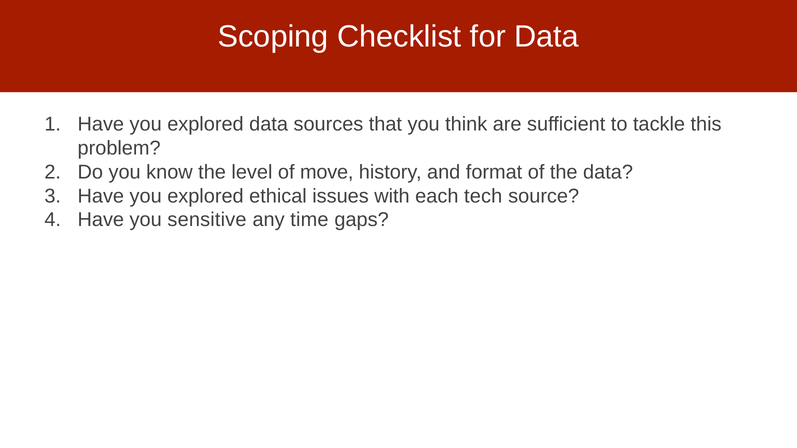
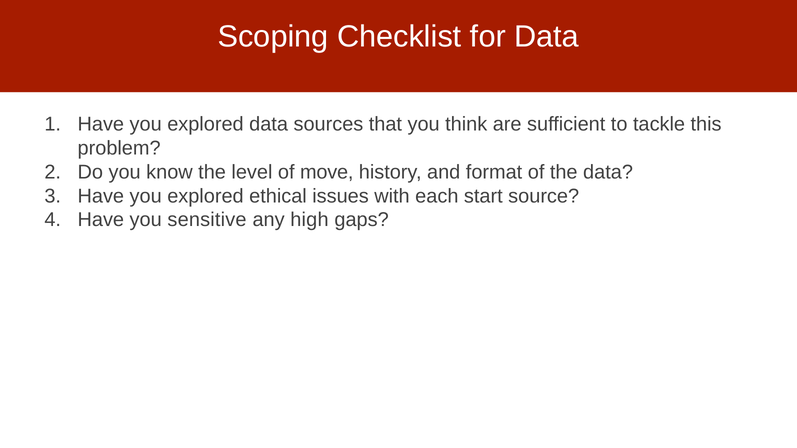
tech: tech -> start
time: time -> high
